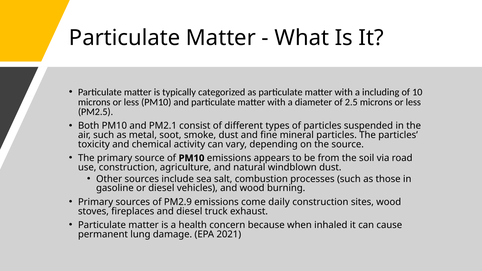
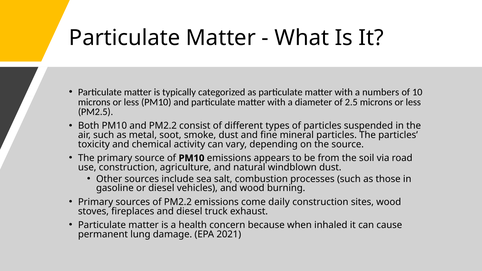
including: including -> numbers
and PM2.1: PM2.1 -> PM2.2
of PM2.9: PM2.9 -> PM2.2
